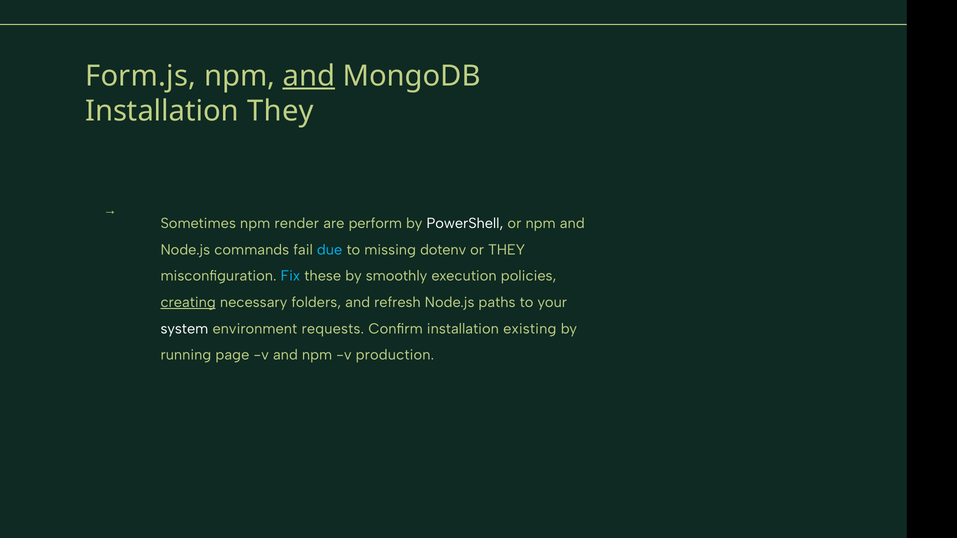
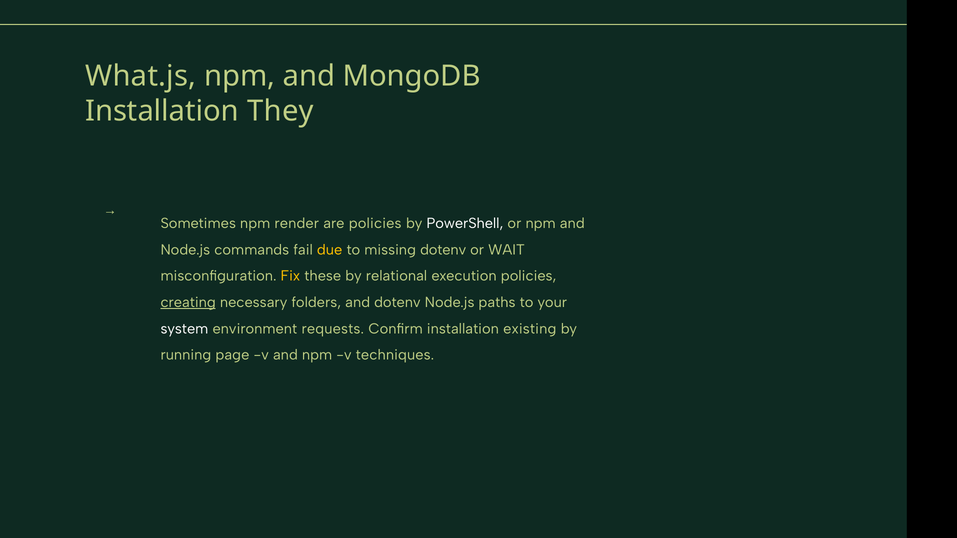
Form.js: Form.js -> What.js
and at (309, 76) underline: present -> none
are perform: perform -> policies
due colour: light blue -> yellow
or THEY: THEY -> WAIT
Fix colour: light blue -> yellow
smoothly: smoothly -> relational
and refresh: refresh -> dotenv
production: production -> techniques
